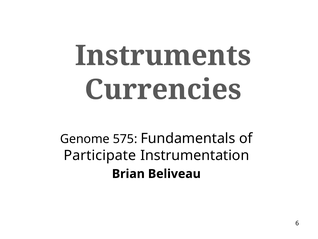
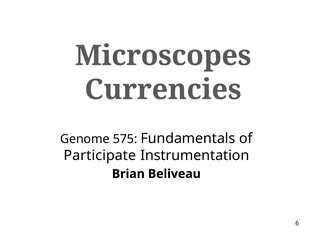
Instruments: Instruments -> Microscopes
